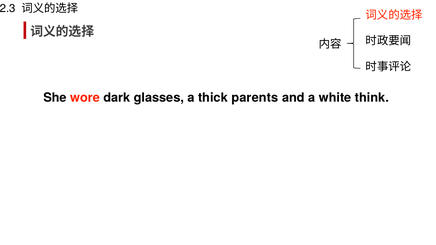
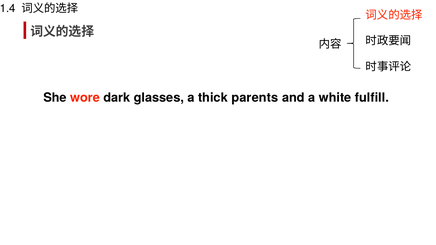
2.3: 2.3 -> 1.4
think: think -> fulfill
